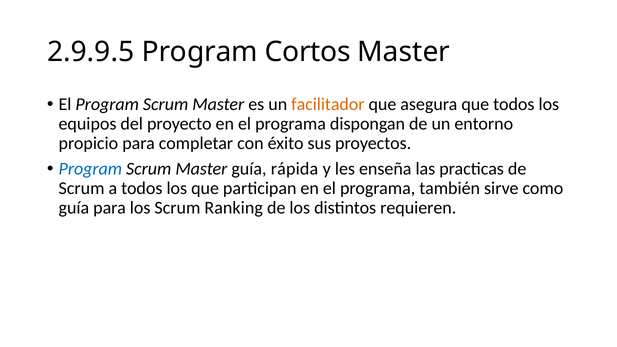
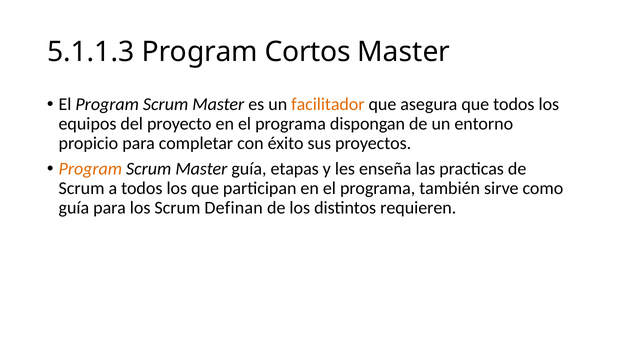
2.9.9.5: 2.9.9.5 -> 5.1.1.3
Program at (90, 169) colour: blue -> orange
rápida: rápida -> etapas
Ranking: Ranking -> Definan
